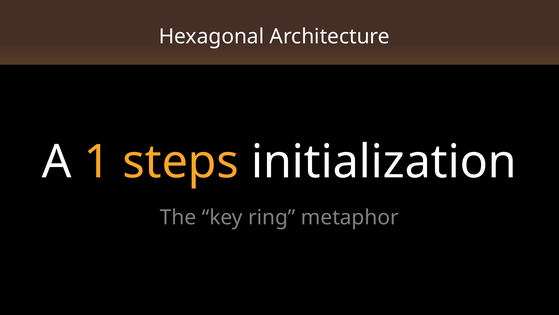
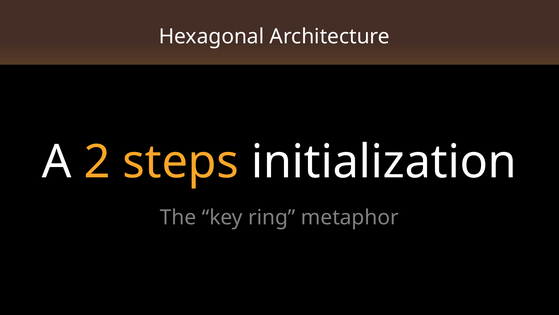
1: 1 -> 2
